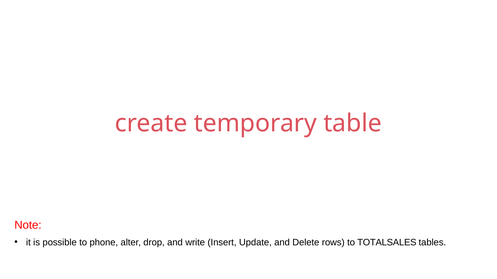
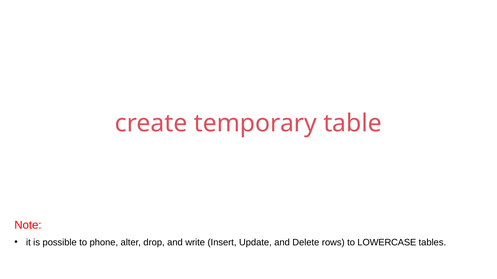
TOTALSALES: TOTALSALES -> LOWERCASE
